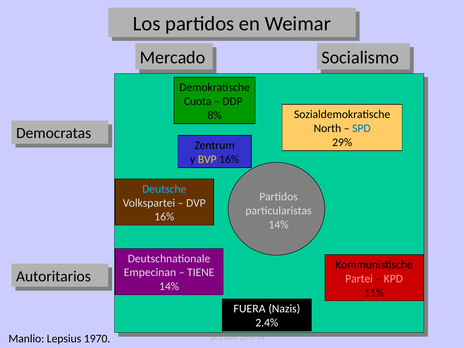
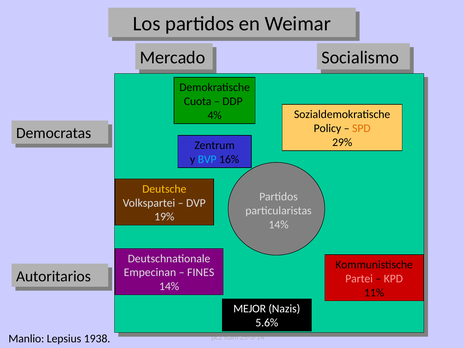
8%: 8% -> 4%
North: North -> Policy
SPD colour: blue -> orange
BVP colour: yellow -> light blue
Deutsche colour: light blue -> yellow
16% at (164, 217): 16% -> 19%
TIENE: TIENE -> FINES
FUERA: FUERA -> MEJOR
2.4%: 2.4% -> 5.6%
1970: 1970 -> 1938
